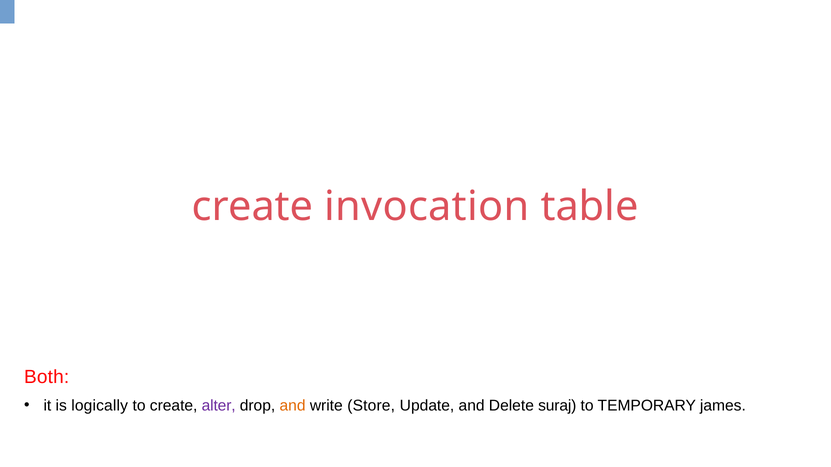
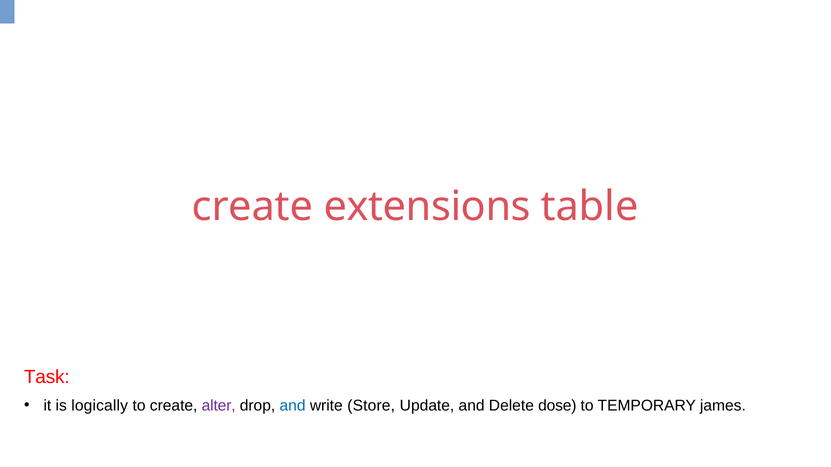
invocation: invocation -> extensions
Both: Both -> Task
and at (293, 406) colour: orange -> blue
suraj: suraj -> dose
